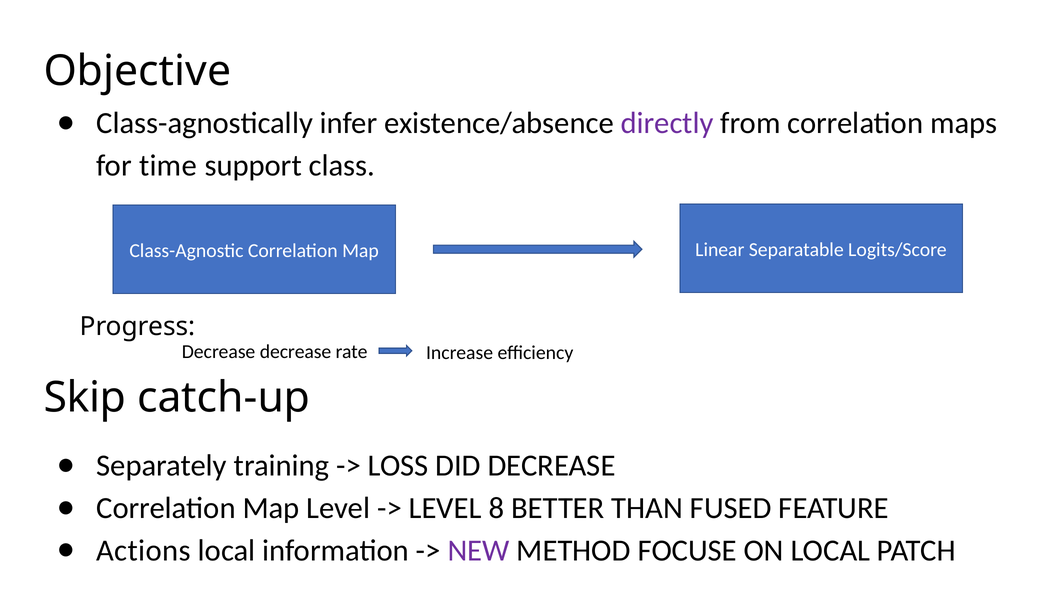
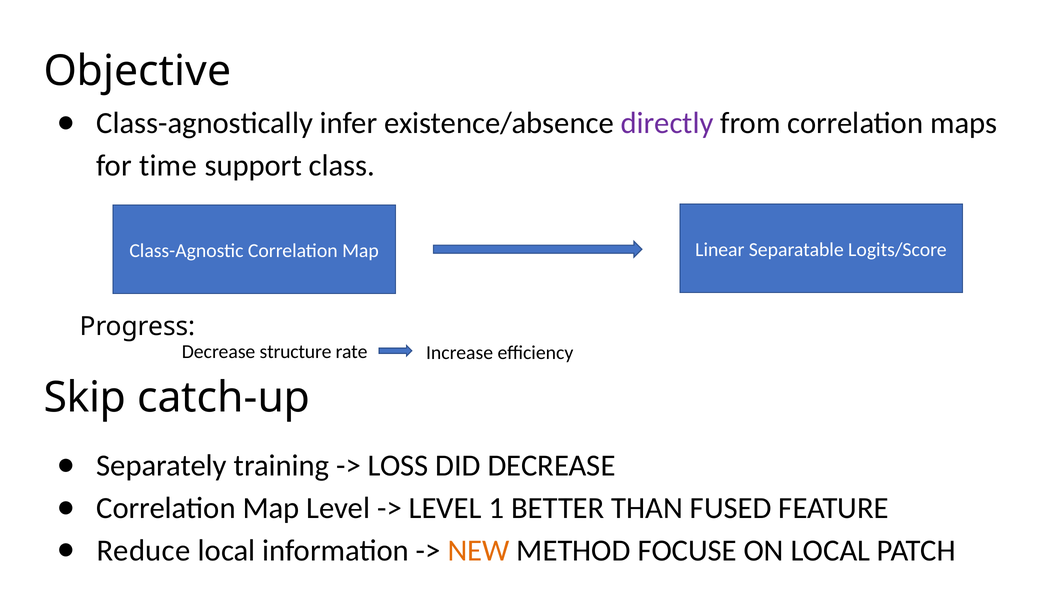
Decrease decrease: decrease -> structure
8: 8 -> 1
Actions: Actions -> Reduce
NEW colour: purple -> orange
